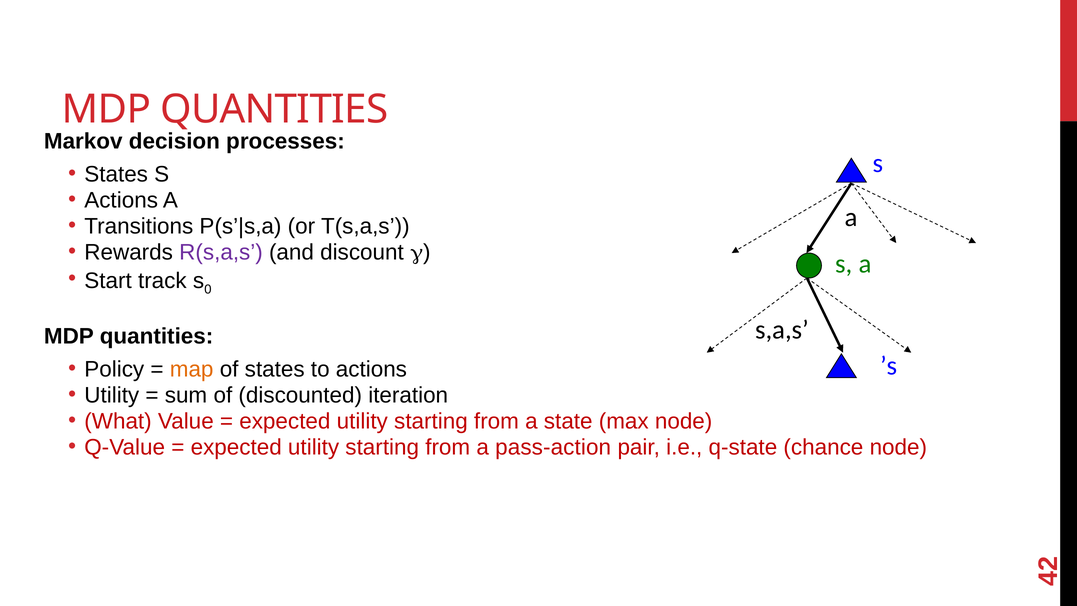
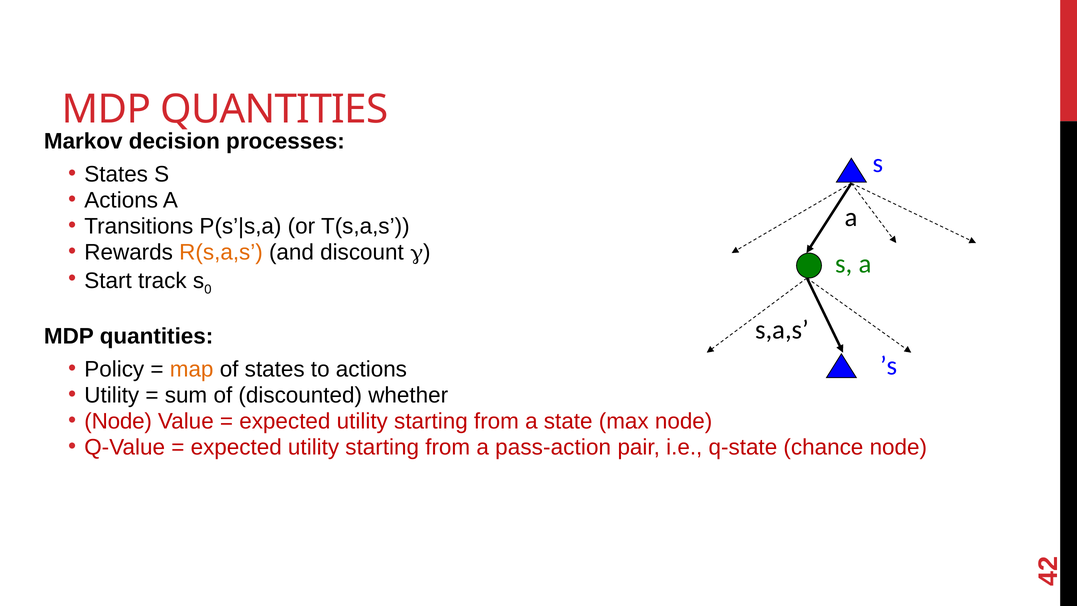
R(s,a,s colour: purple -> orange
iteration: iteration -> whether
What at (118, 421): What -> Node
